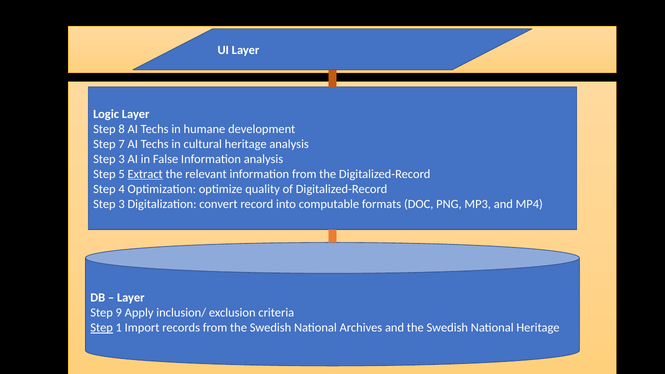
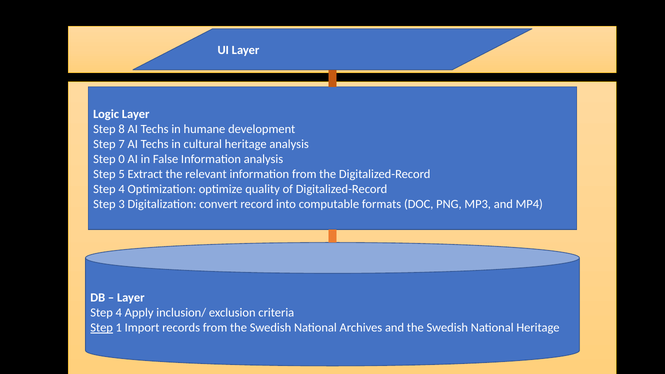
3 at (122, 159): 3 -> 0
Extract underline: present -> none
9 at (119, 313): 9 -> 4
